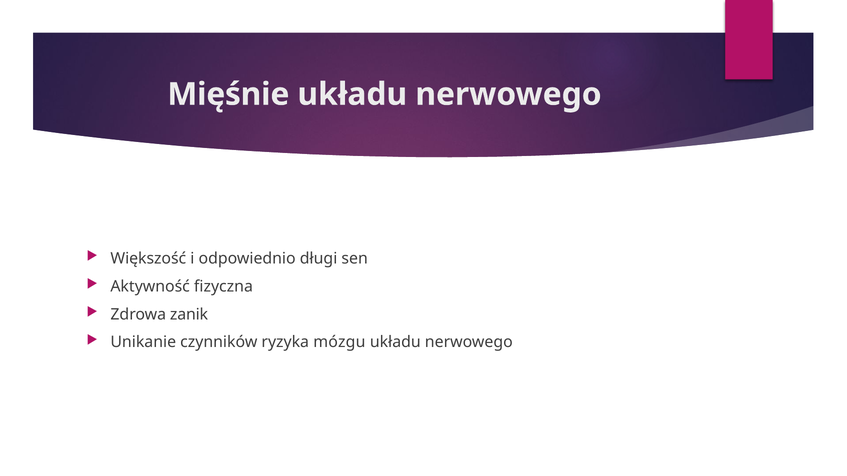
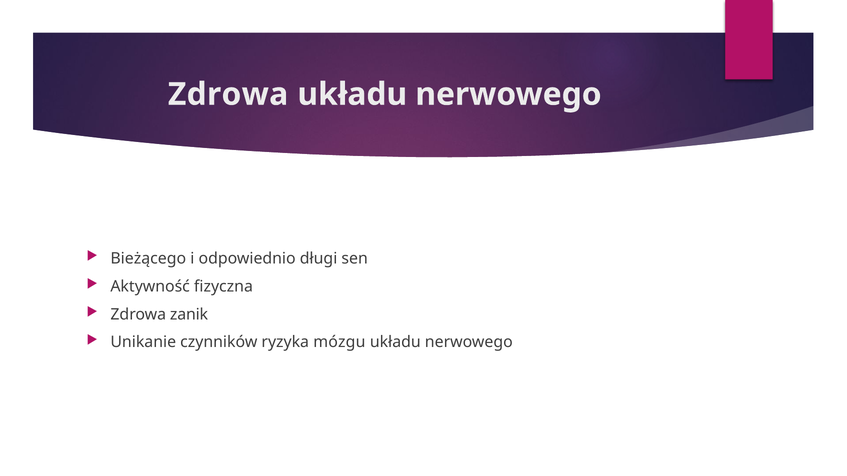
Mięśnie at (228, 94): Mięśnie -> Zdrowa
Większość: Większość -> Bieżącego
